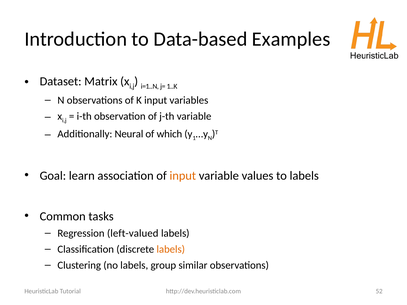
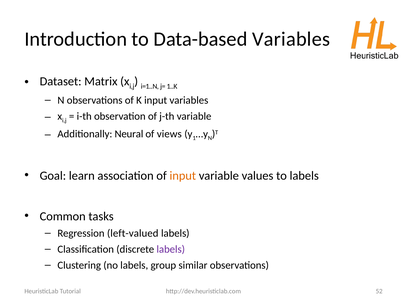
Data-based Examples: Examples -> Variables
which: which -> views
labels at (171, 250) colour: orange -> purple
